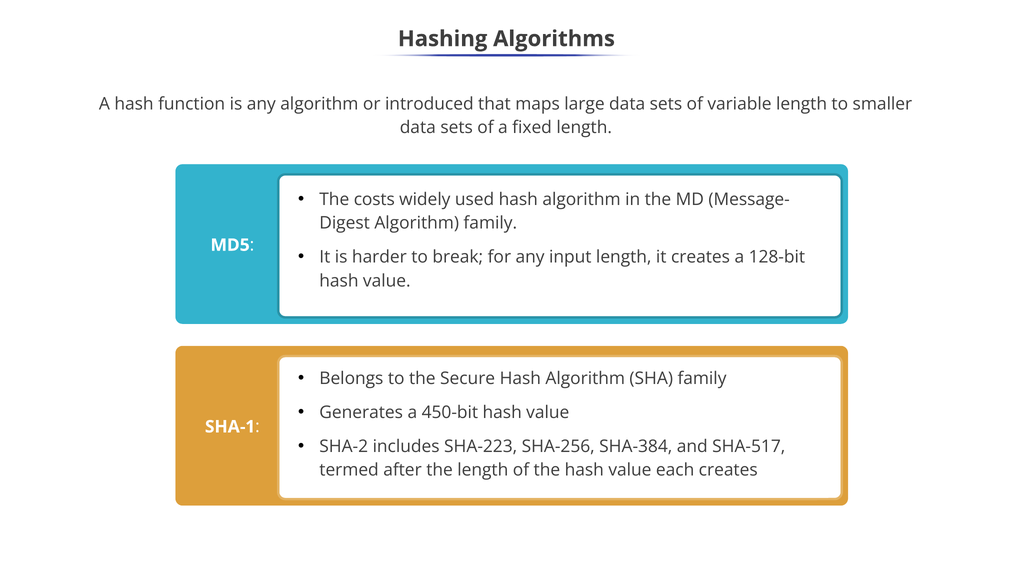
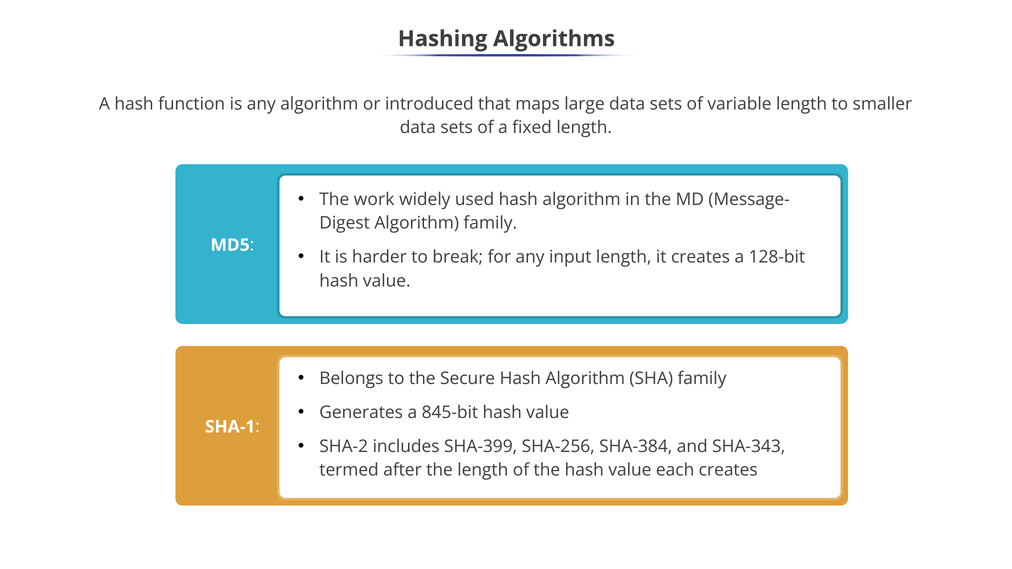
costs: costs -> work
450-bit: 450-bit -> 845-bit
SHA-223: SHA-223 -> SHA-399
SHA-517: SHA-517 -> SHA-343
